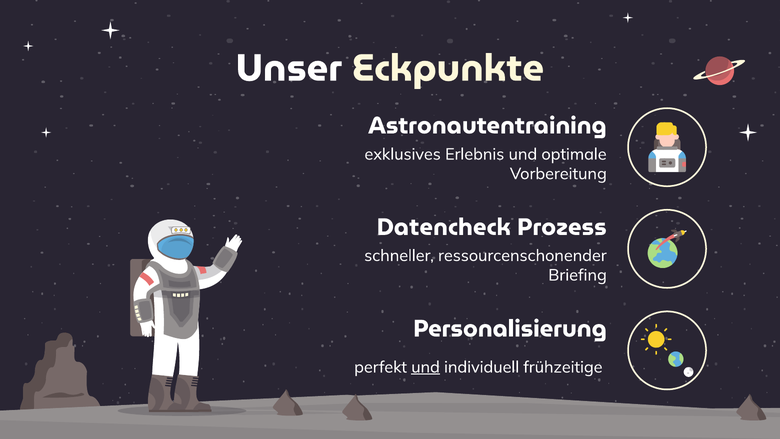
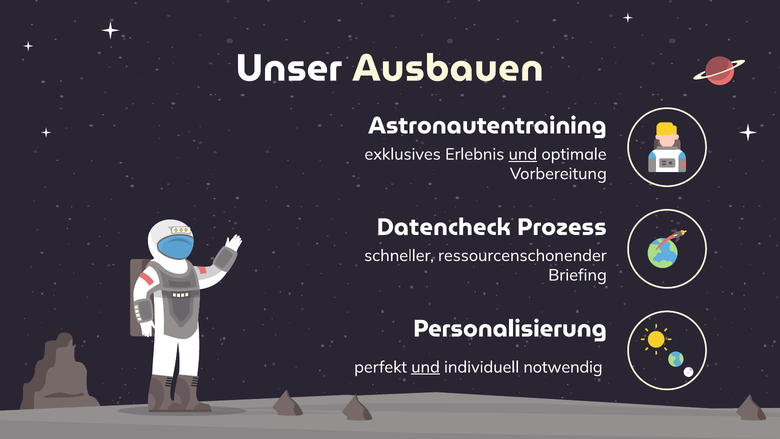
Eckpunkte: Eckpunkte -> Ausbauen
und at (523, 154) underline: none -> present
frühzeitige: frühzeitige -> notwendig
